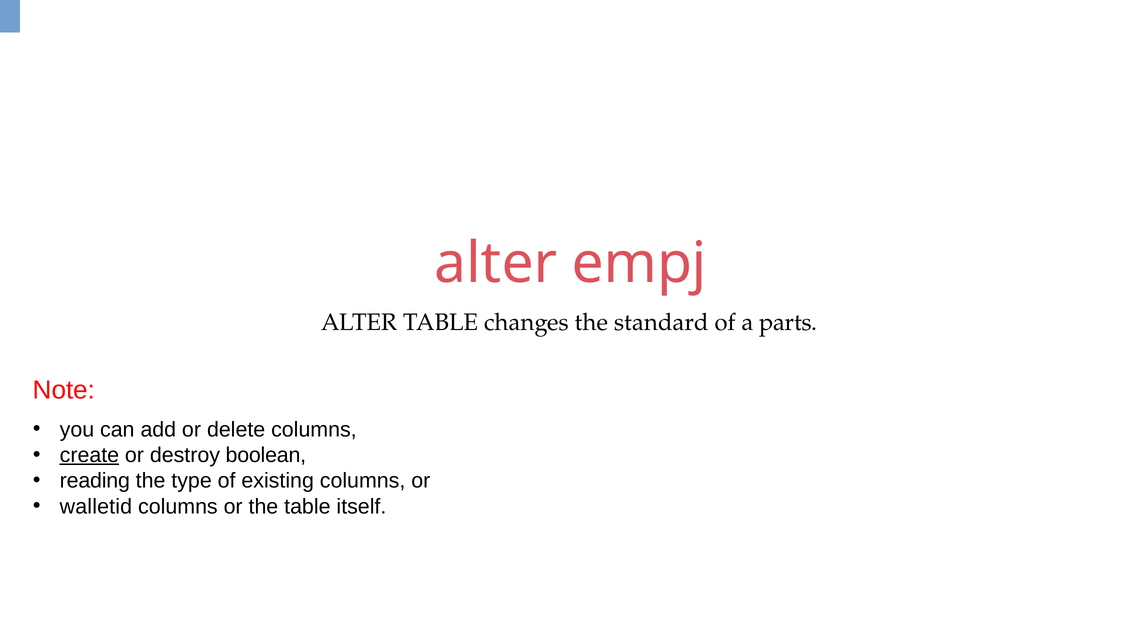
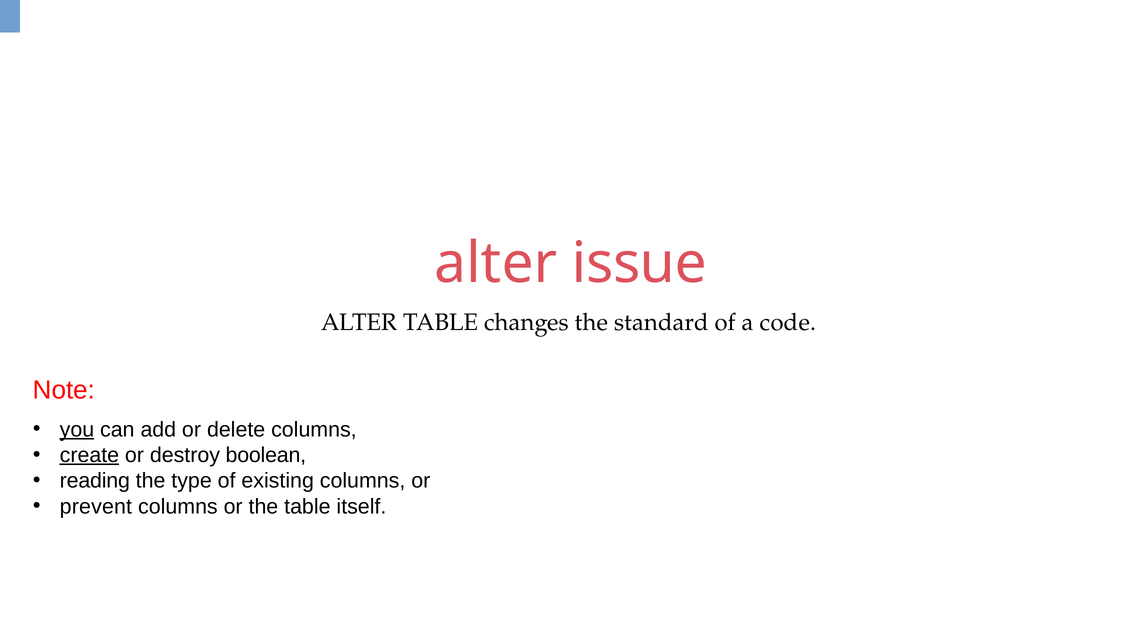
empj: empj -> issue
parts: parts -> code
you underline: none -> present
walletid: walletid -> prevent
